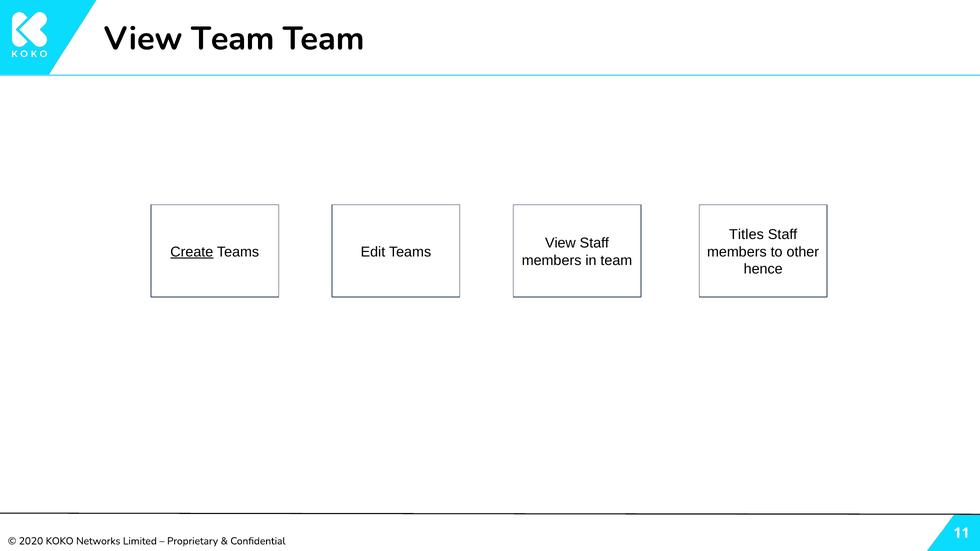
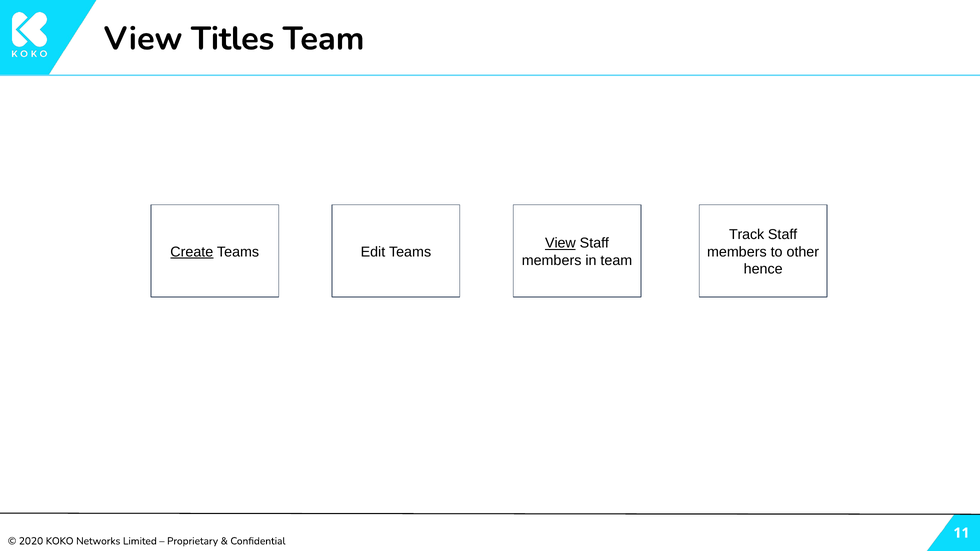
View Team: Team -> Titles
Titles: Titles -> Track
View at (560, 243) underline: none -> present
